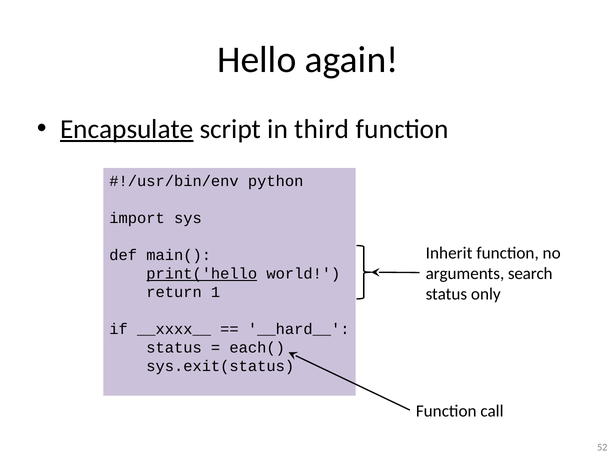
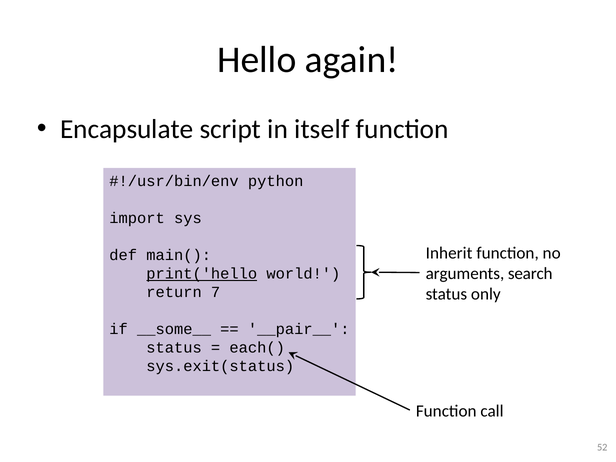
Encapsulate underline: present -> none
third: third -> itself
1: 1 -> 7
__xxxx__: __xxxx__ -> __some__
__hard__: __hard__ -> __pair__
